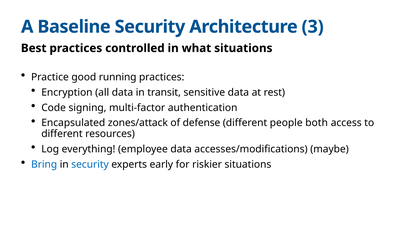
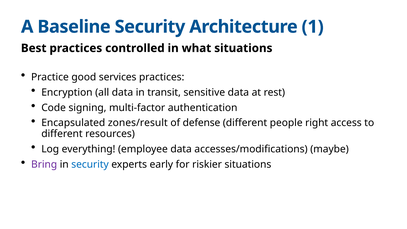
3: 3 -> 1
running: running -> services
zones/attack: zones/attack -> zones/result
both: both -> right
Bring colour: blue -> purple
